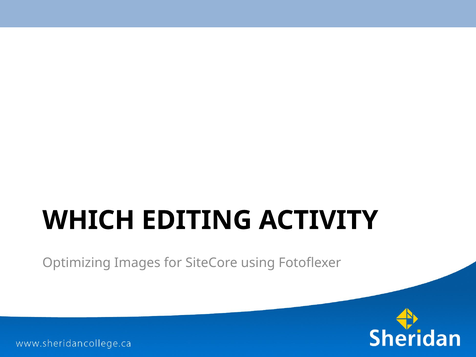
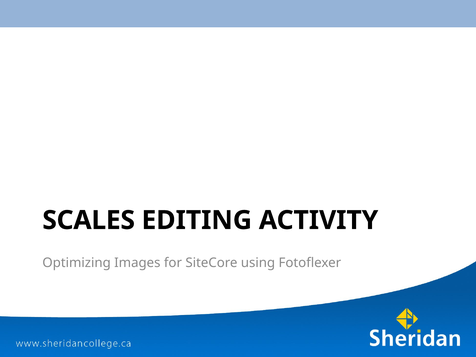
WHICH: WHICH -> SCALES
